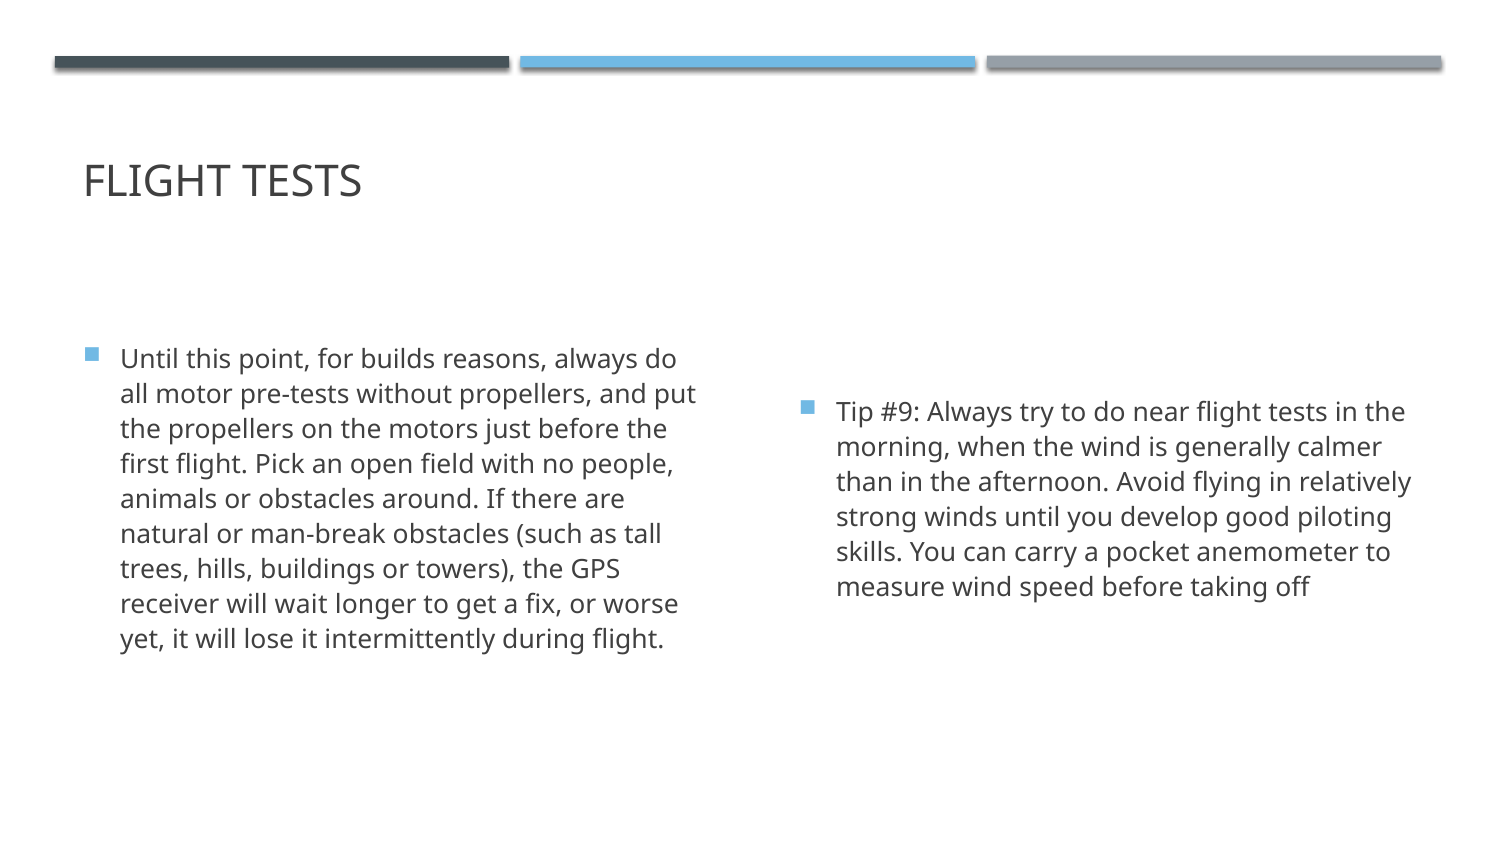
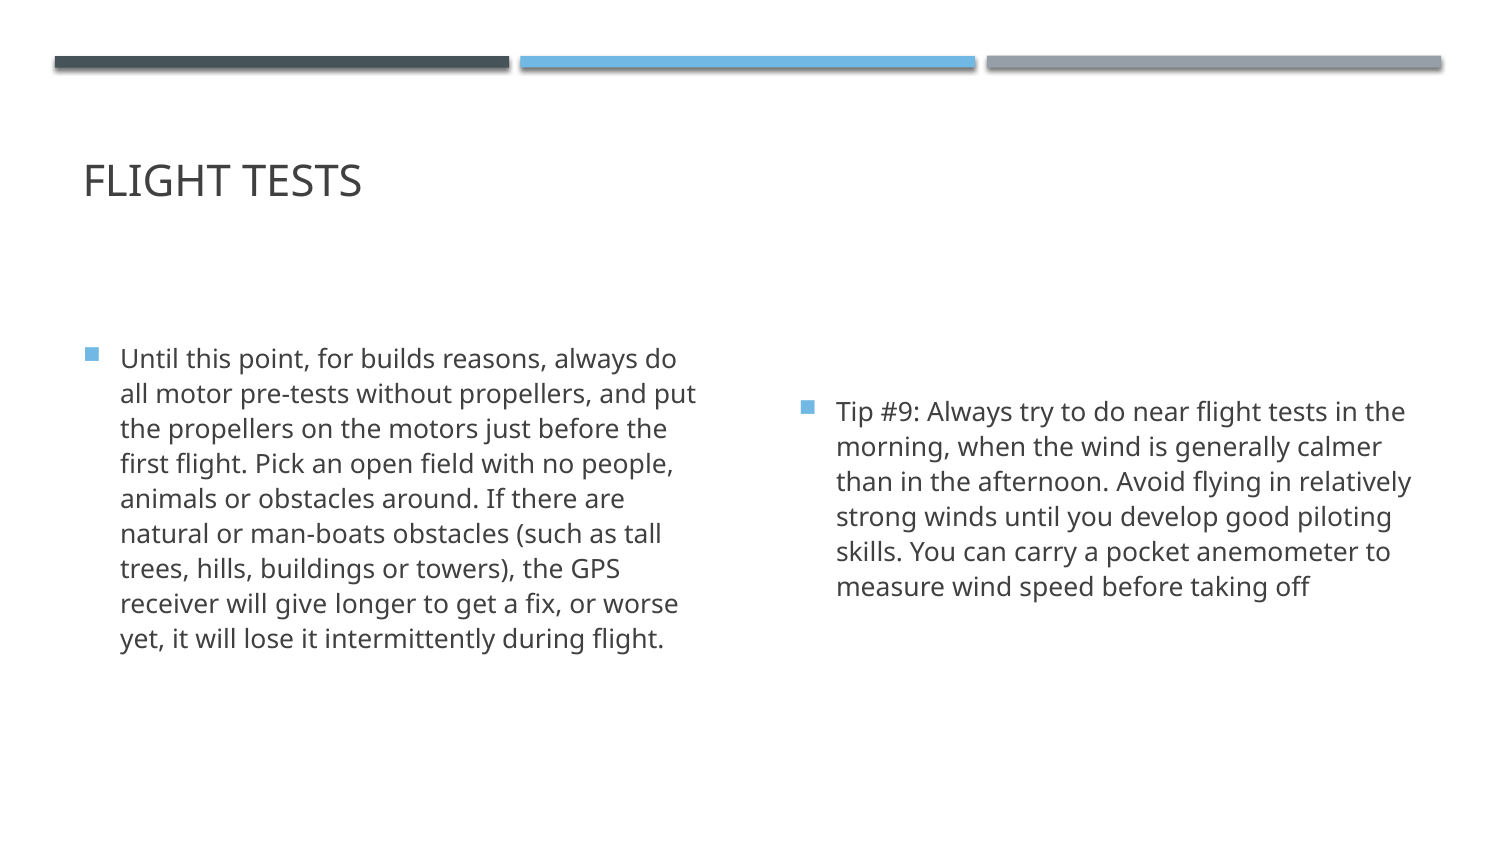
man-break: man-break -> man-boats
wait: wait -> give
